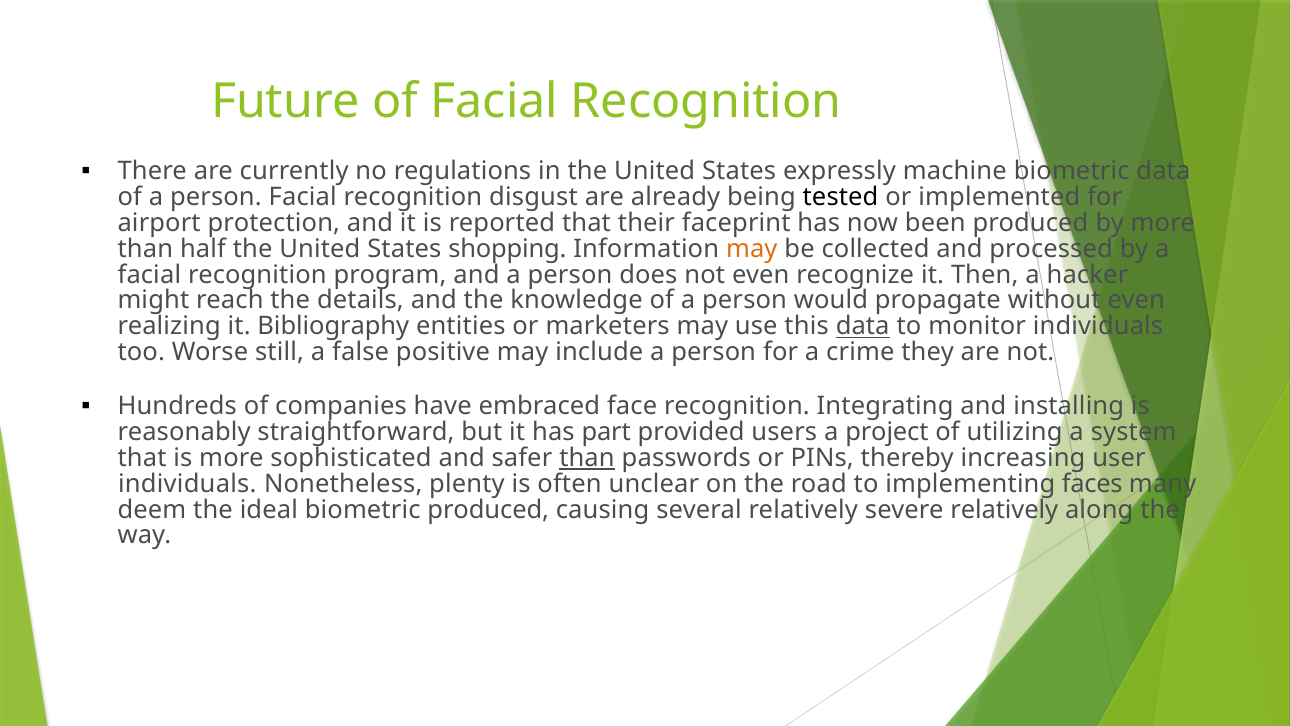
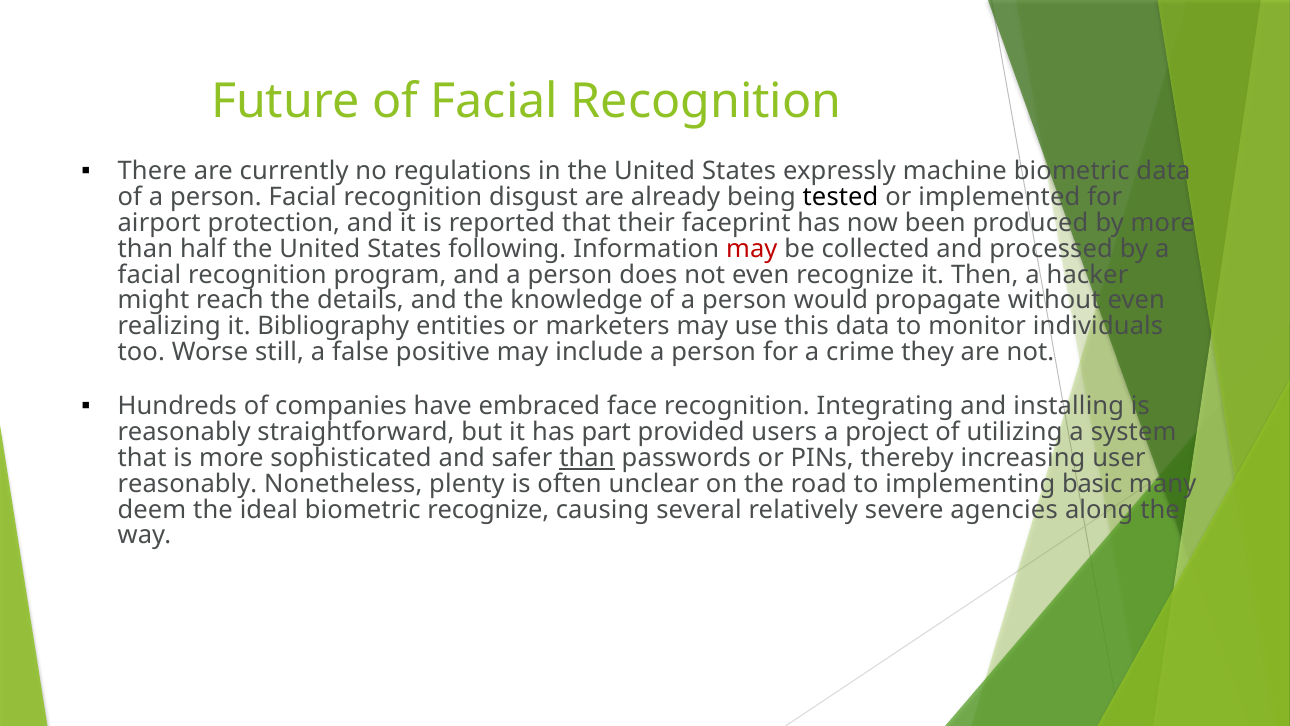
shopping: shopping -> following
may at (752, 249) colour: orange -> red
data at (863, 326) underline: present -> none
individuals at (187, 484): individuals -> reasonably
faces: faces -> basic
biometric produced: produced -> recognize
severe relatively: relatively -> agencies
